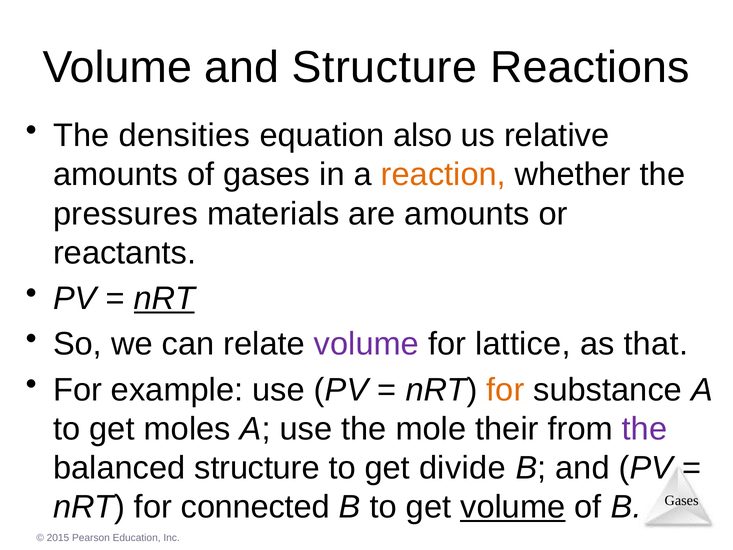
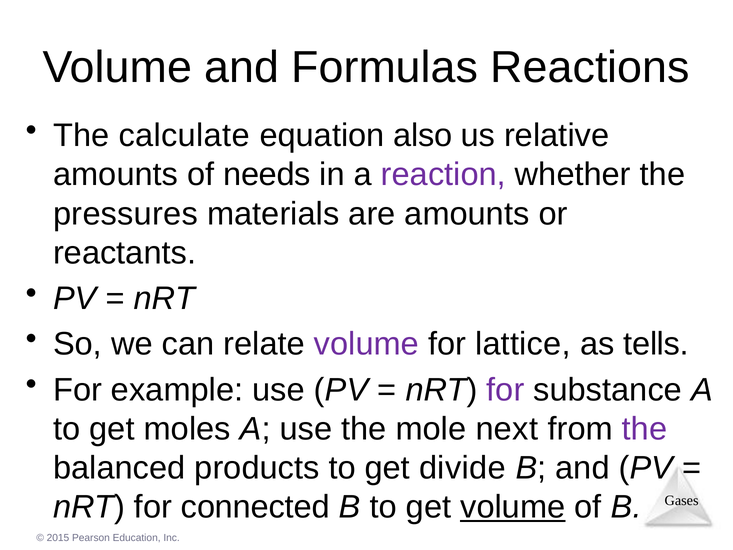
and Structure: Structure -> Formulas
densities: densities -> calculate
of gases: gases -> needs
reaction colour: orange -> purple
nRT at (164, 298) underline: present -> none
that: that -> tells
for at (505, 390) colour: orange -> purple
their: their -> next
balanced structure: structure -> products
